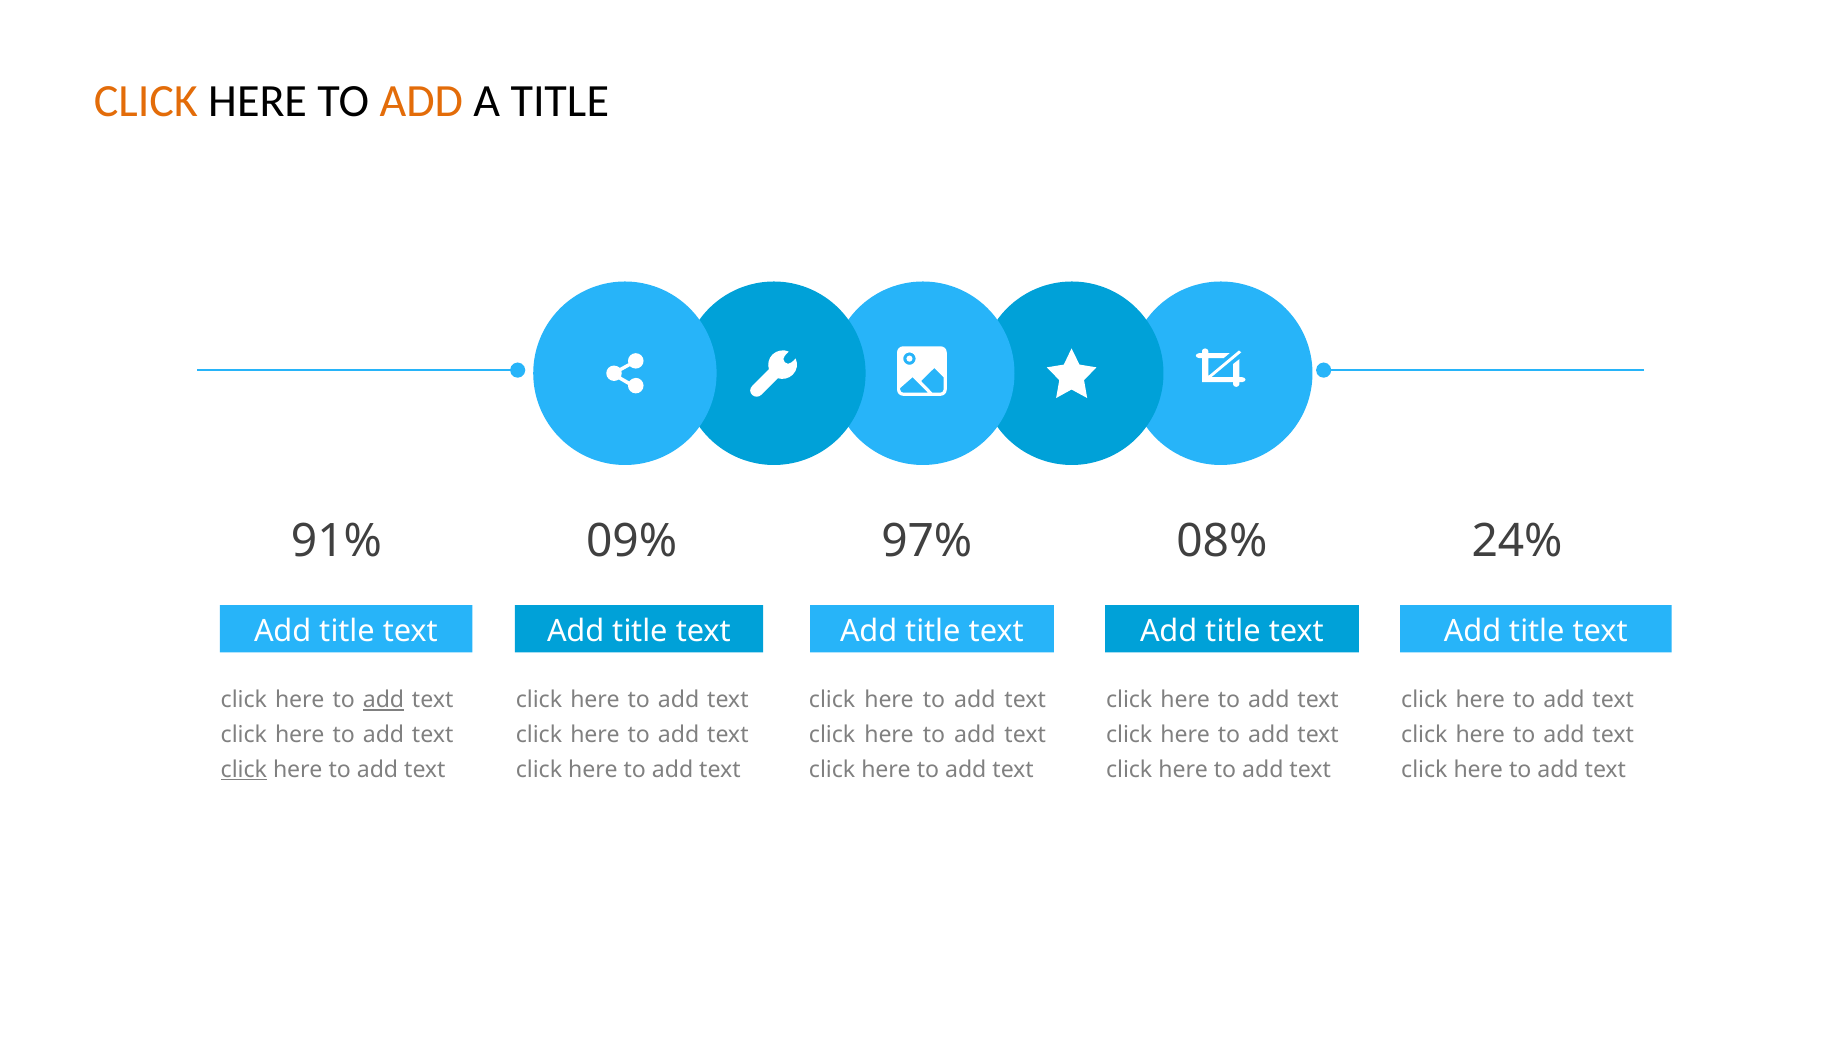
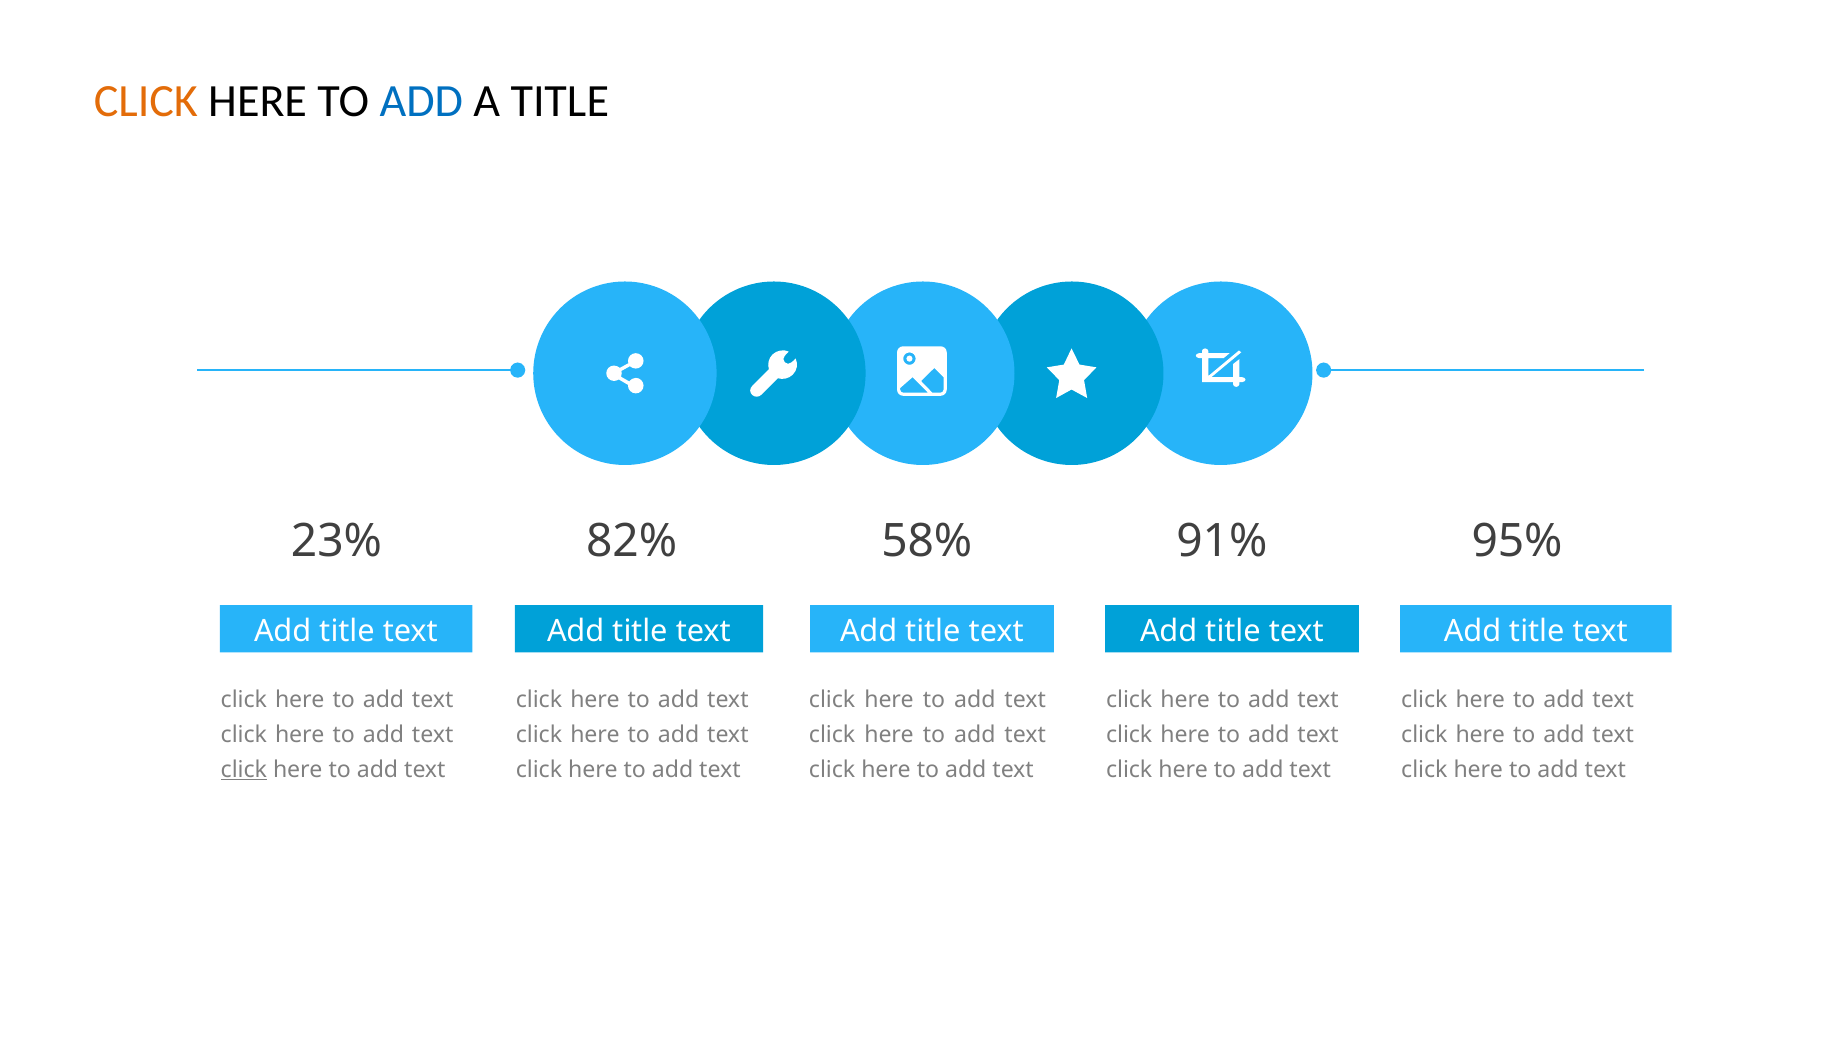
ADD at (421, 101) colour: orange -> blue
91%: 91% -> 23%
09%: 09% -> 82%
97%: 97% -> 58%
08%: 08% -> 91%
24%: 24% -> 95%
add at (383, 700) underline: present -> none
